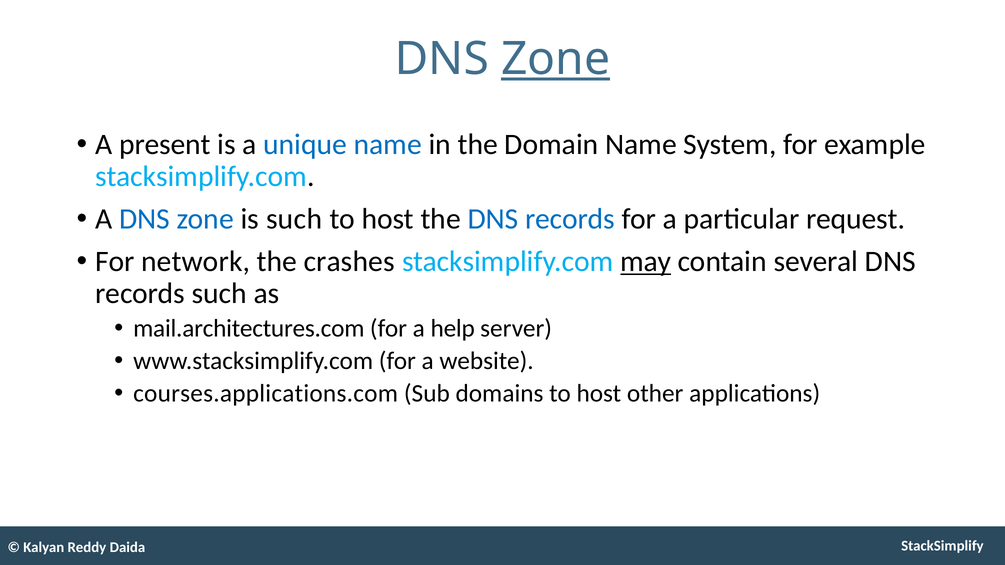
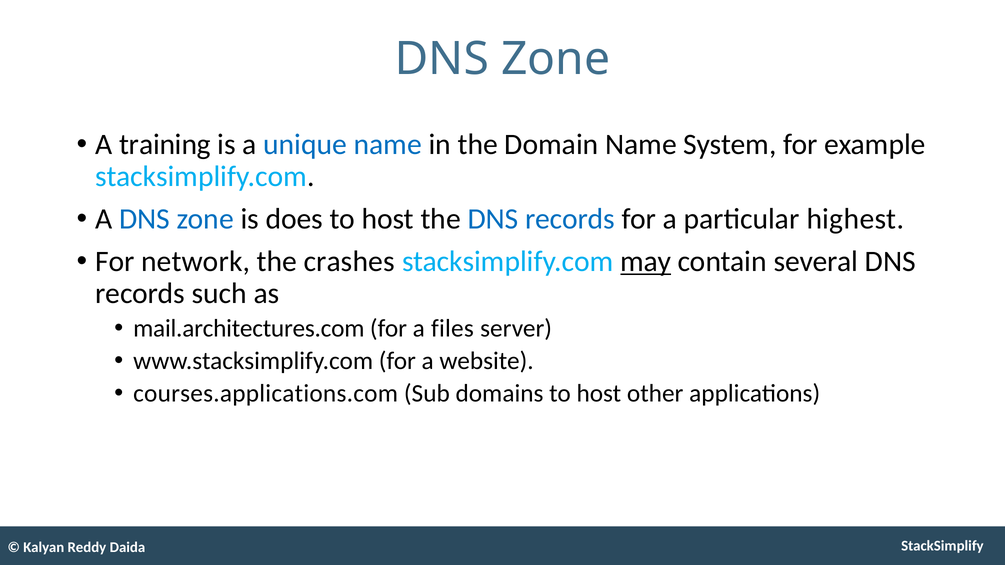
Zone at (556, 59) underline: present -> none
present: present -> training
is such: such -> does
request: request -> highest
help: help -> files
